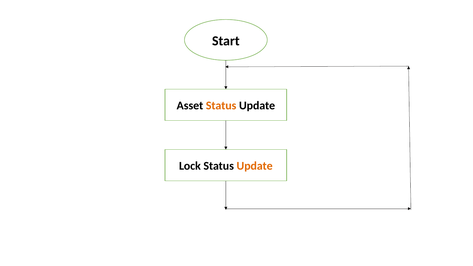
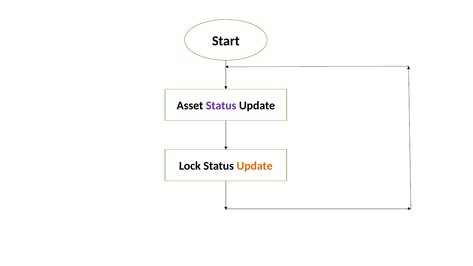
Status at (221, 106) colour: orange -> purple
